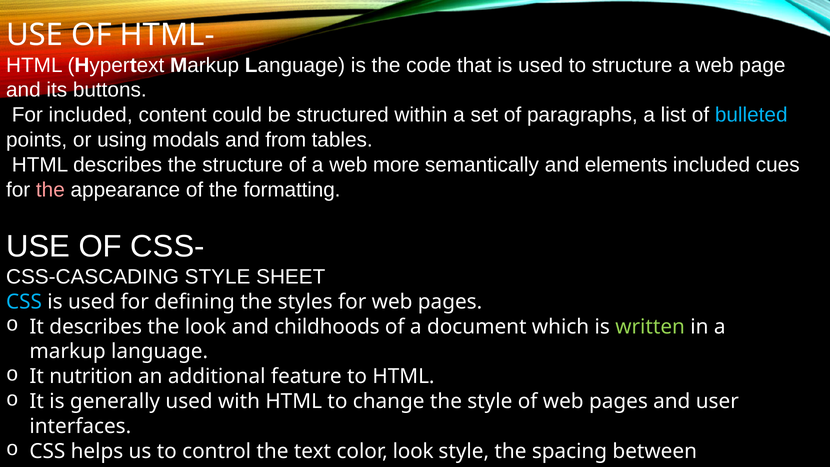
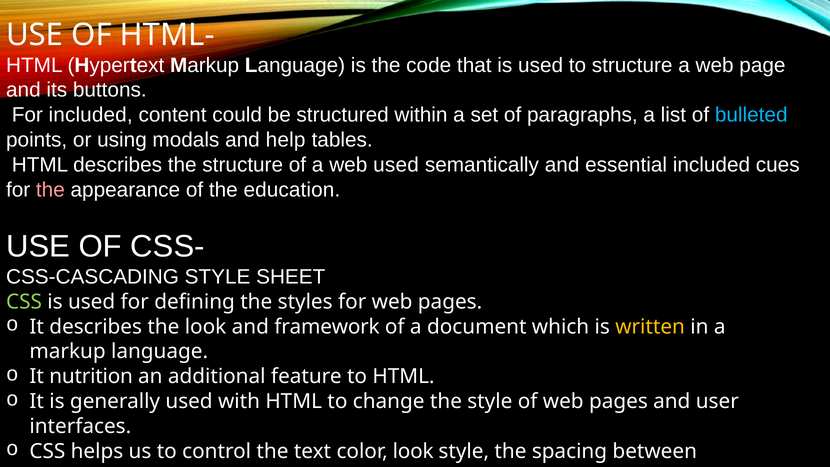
from: from -> help
web more: more -> used
elements: elements -> essential
formatting: formatting -> education
CSS at (24, 302) colour: light blue -> light green
childhoods: childhoods -> framework
written colour: light green -> yellow
